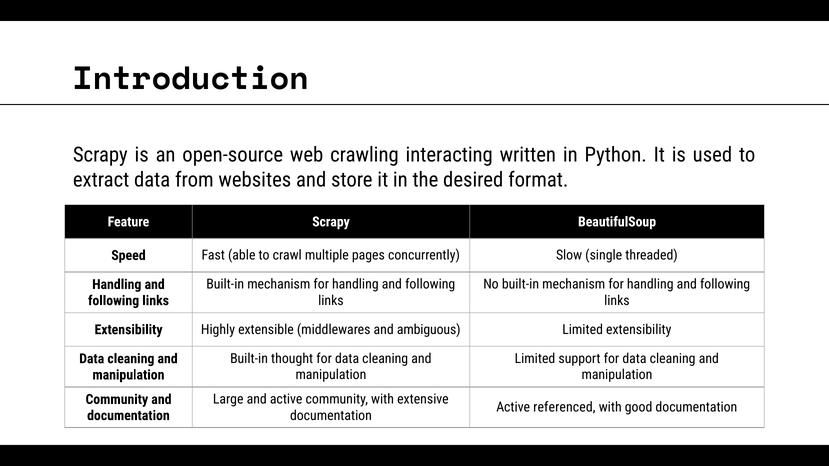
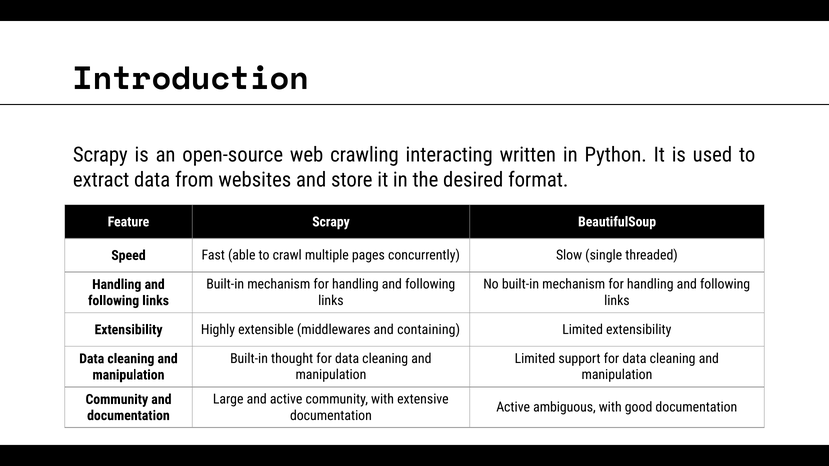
ambiguous: ambiguous -> containing
referenced: referenced -> ambiguous
